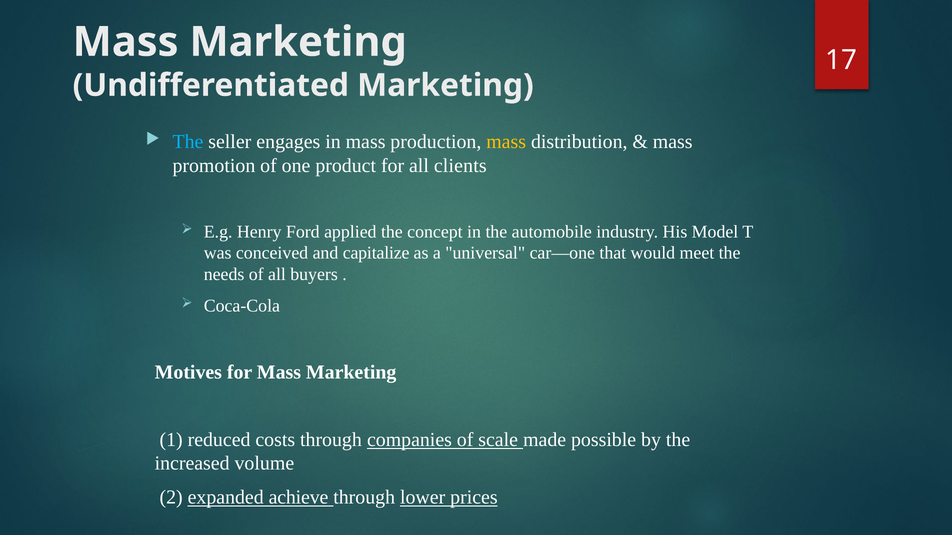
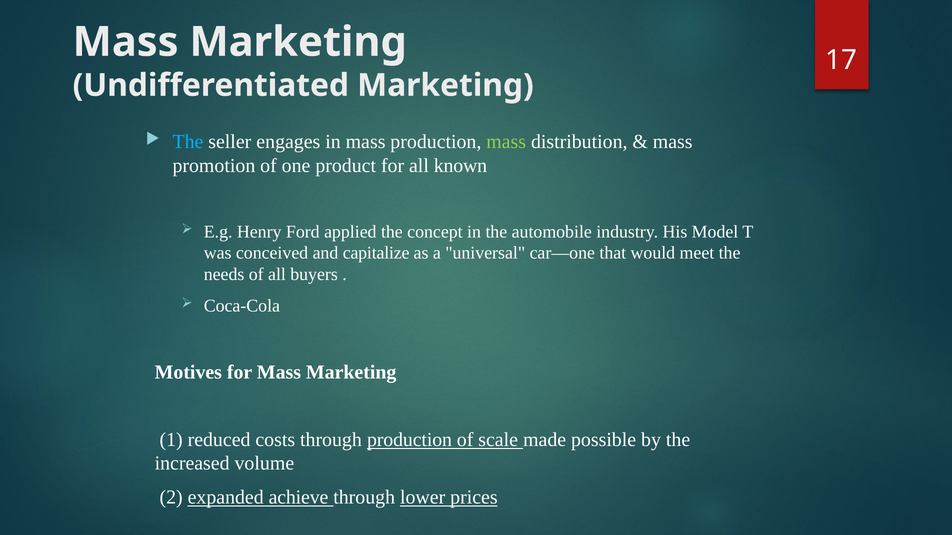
mass at (506, 142) colour: yellow -> light green
clients: clients -> known
through companies: companies -> production
